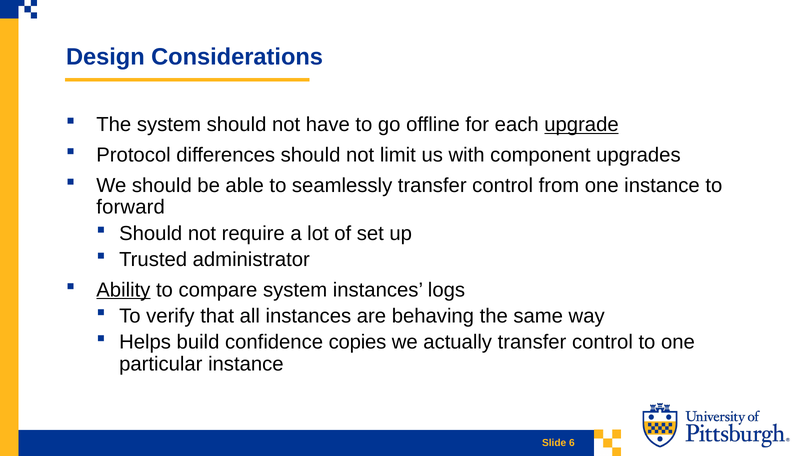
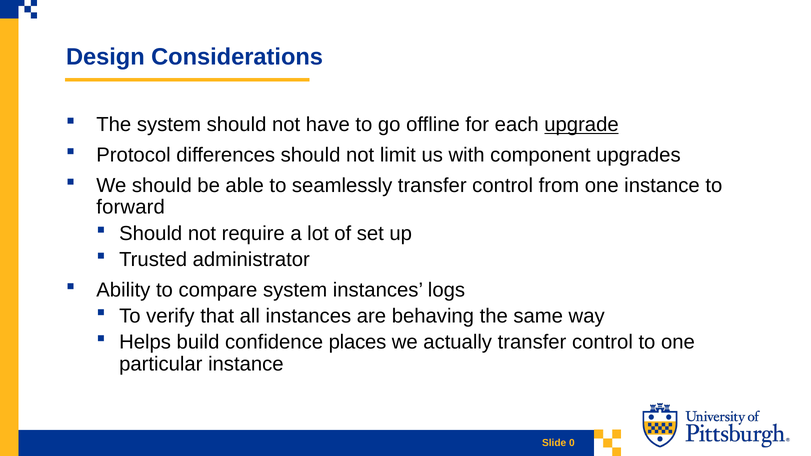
Ability underline: present -> none
copies: copies -> places
6: 6 -> 0
